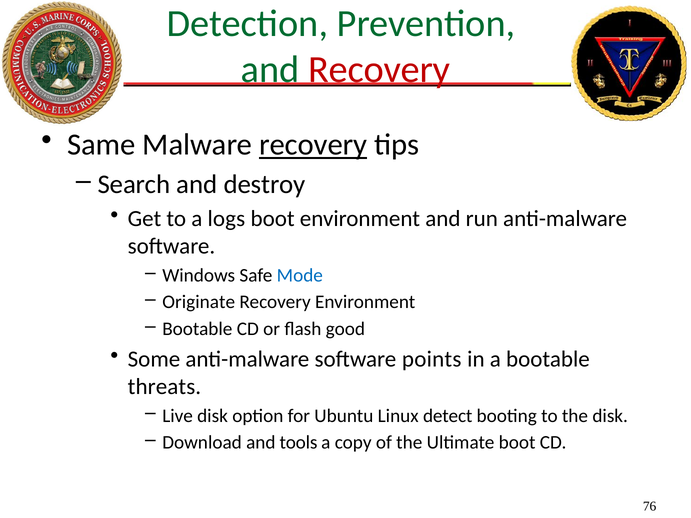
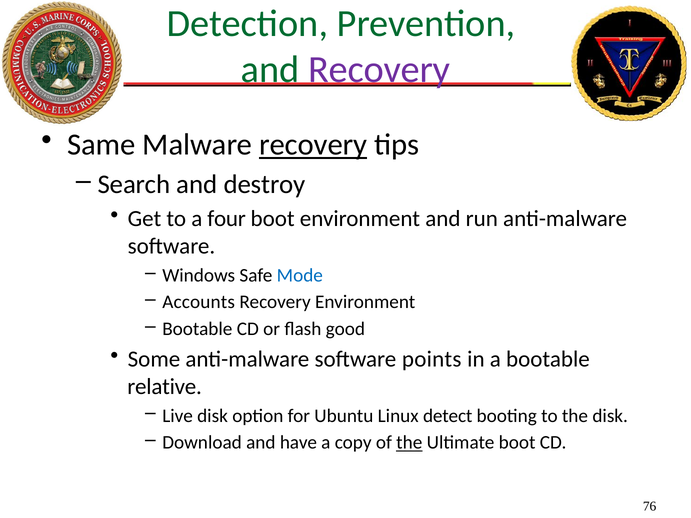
Recovery at (379, 69) colour: red -> purple
logs: logs -> four
Originate: Originate -> Accounts
threats: threats -> relative
tools: tools -> have
the at (409, 443) underline: none -> present
